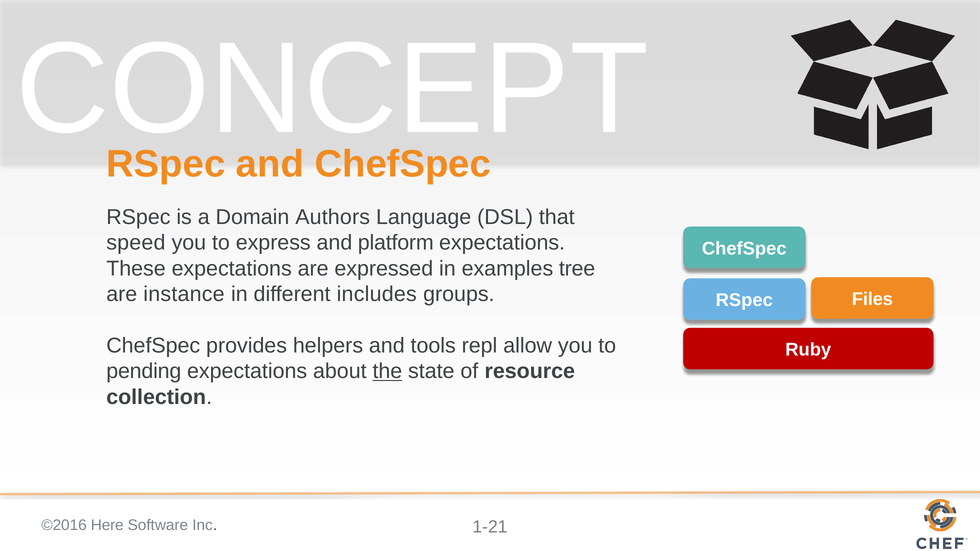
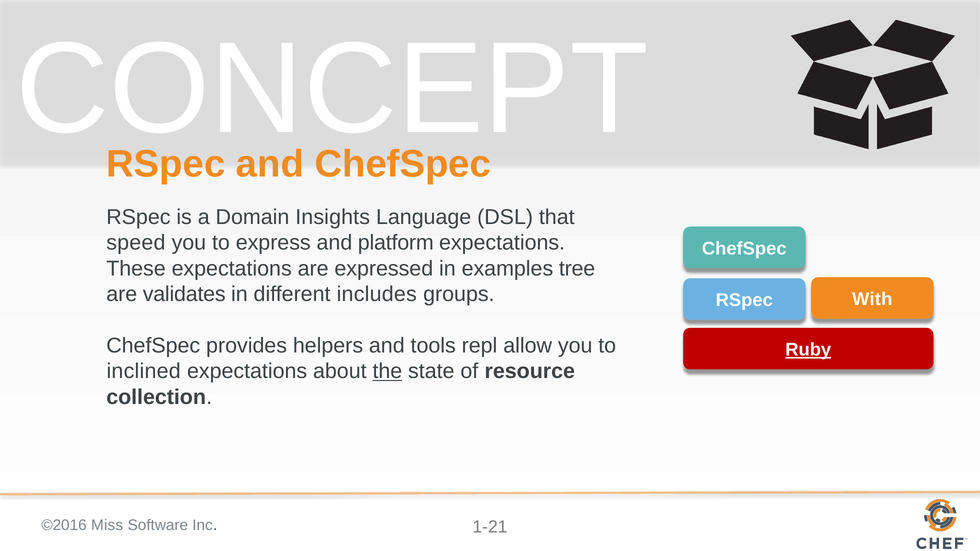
Authors: Authors -> Insights
instance: instance -> validates
Files: Files -> With
Ruby underline: none -> present
pending: pending -> inclined
Here: Here -> Miss
